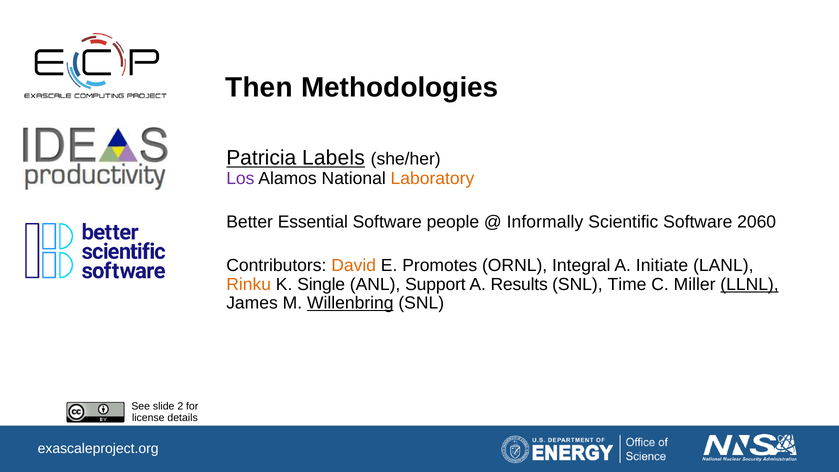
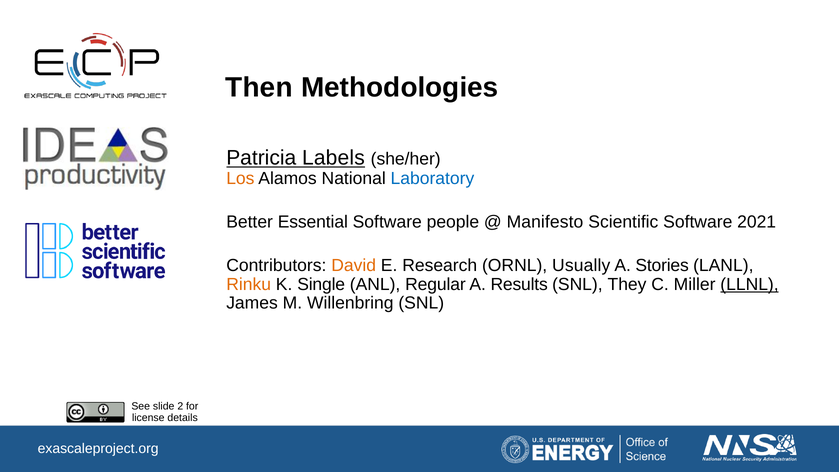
Los colour: purple -> orange
Laboratory colour: orange -> blue
Informally: Informally -> Manifesto
2060: 2060 -> 2021
Promotes: Promotes -> Research
Integral: Integral -> Usually
Initiate: Initiate -> Stories
Support: Support -> Regular
Time: Time -> They
Willenbring underline: present -> none
